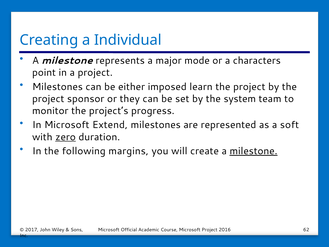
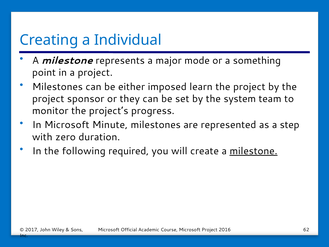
characters: characters -> something
Extend: Extend -> Minute
soft: soft -> step
zero underline: present -> none
margins: margins -> required
